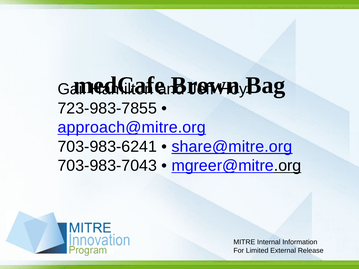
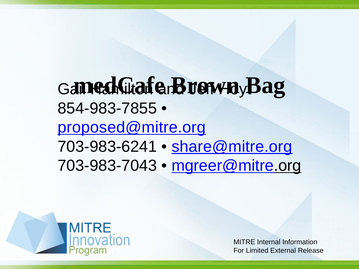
723-983-7855: 723-983-7855 -> 854-983-7855
approach@mitre.org: approach@mitre.org -> proposed@mitre.org
